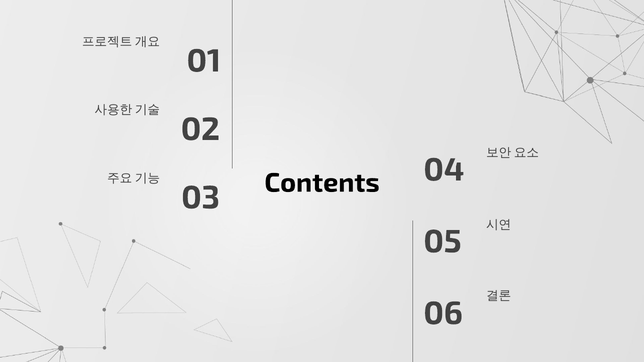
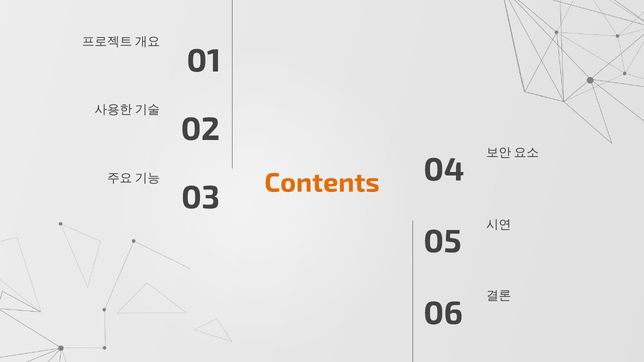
Contents colour: black -> orange
